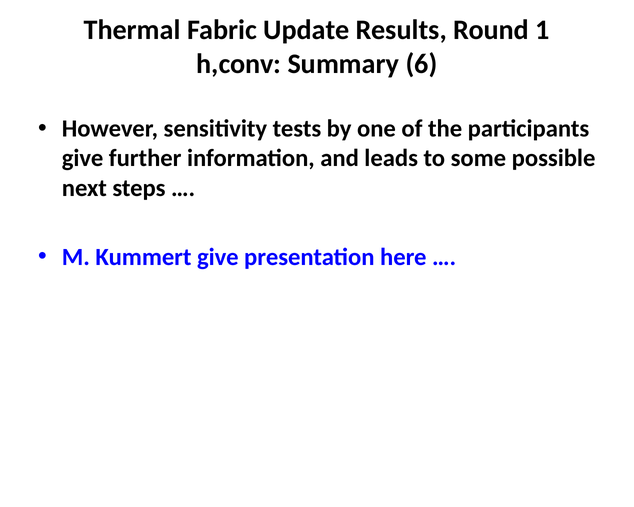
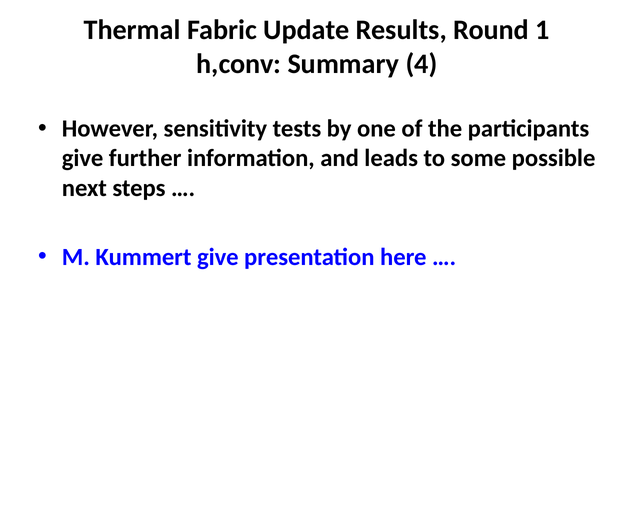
6: 6 -> 4
